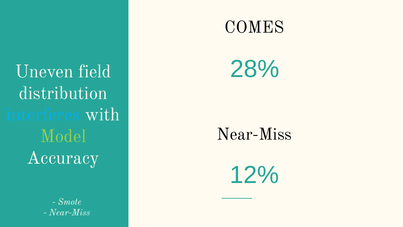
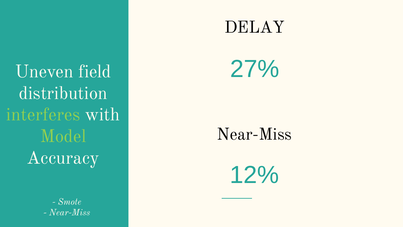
COMES: COMES -> DELAY
28%: 28% -> 27%
interferes colour: light blue -> light green
